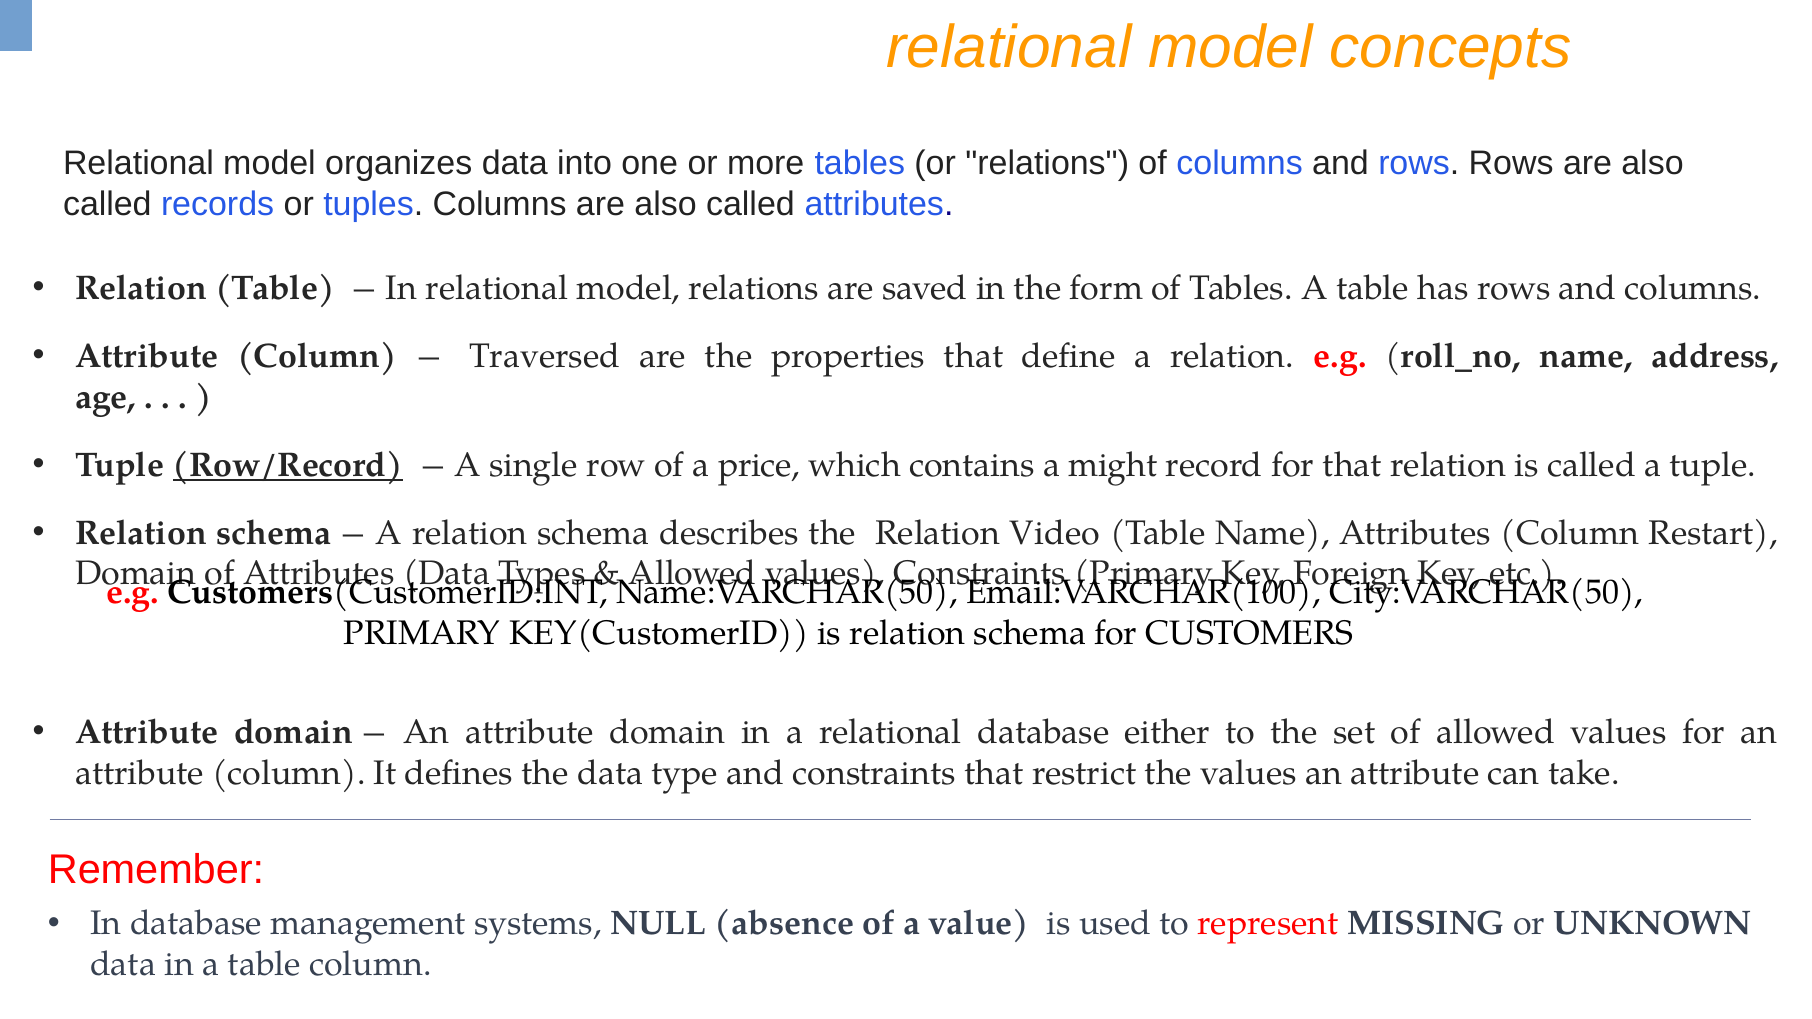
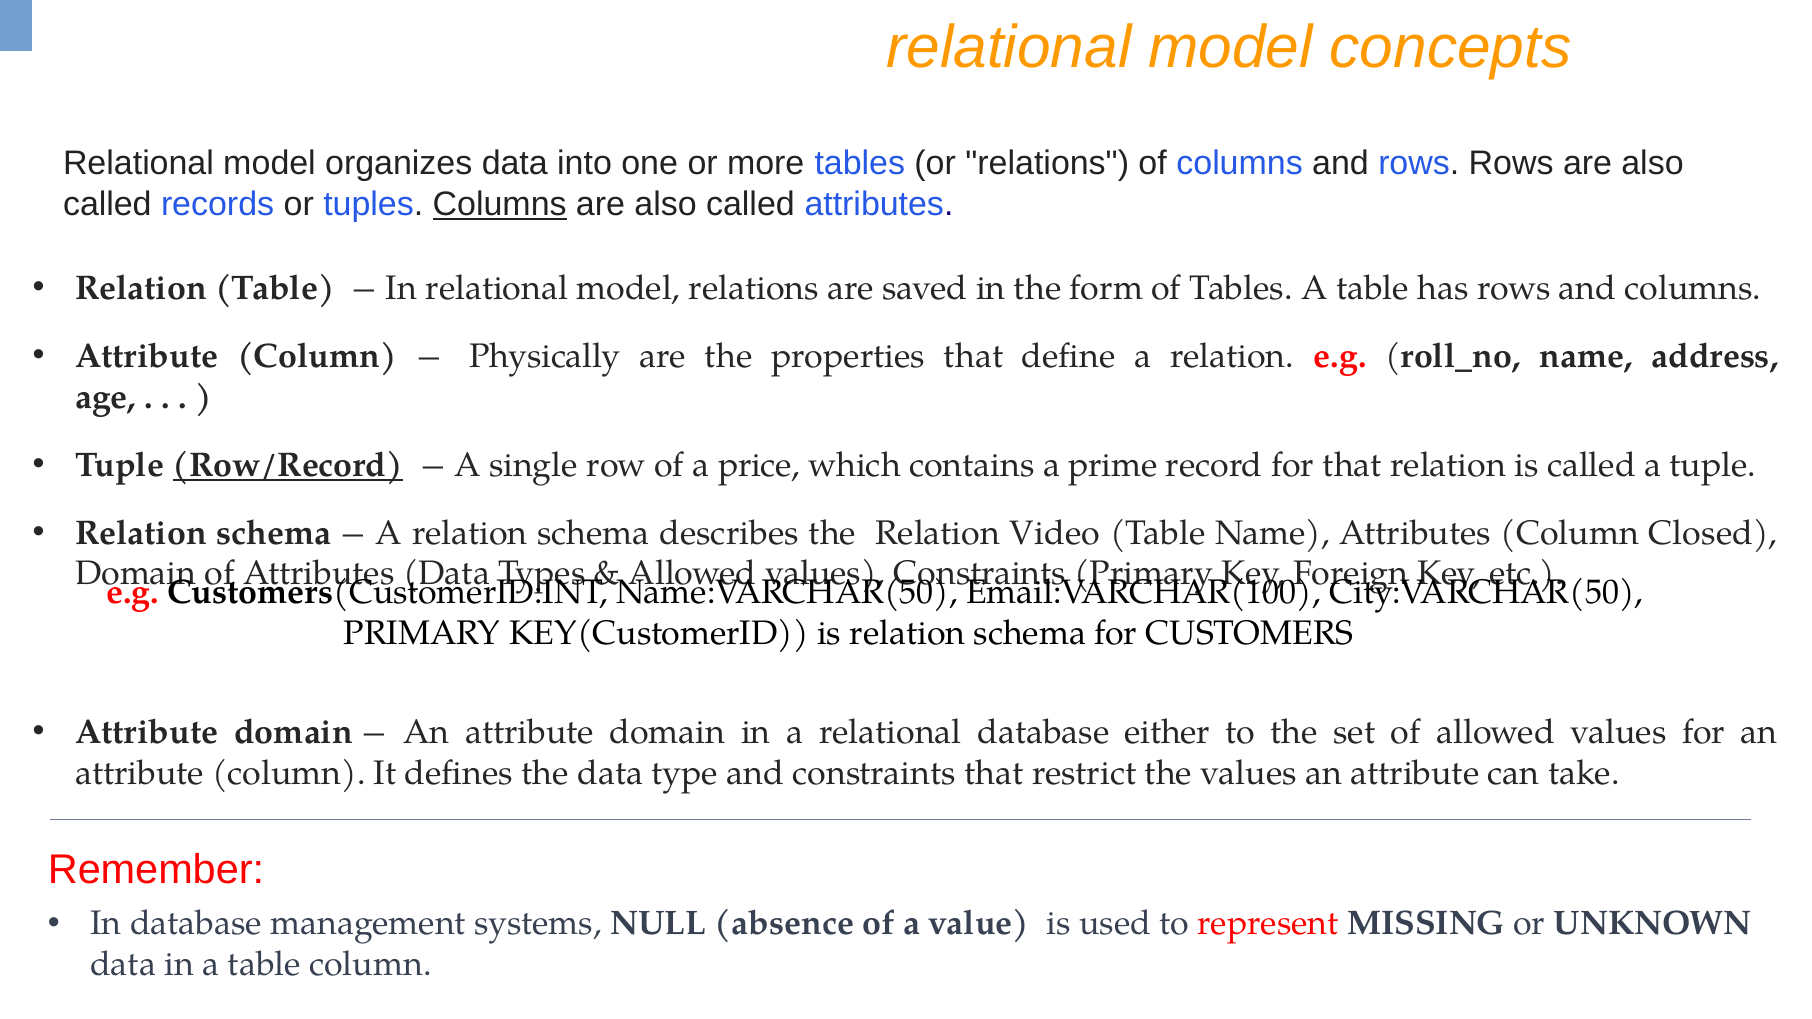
Columns at (500, 204) underline: none -> present
Traversed: Traversed -> Physically
might: might -> prime
Restart: Restart -> Closed
